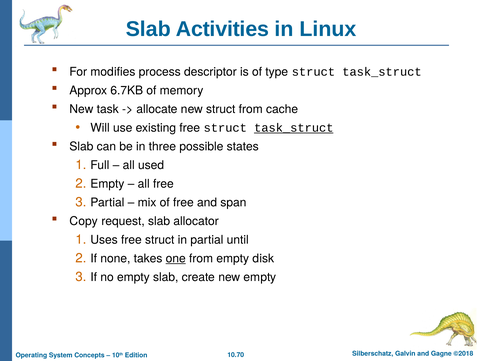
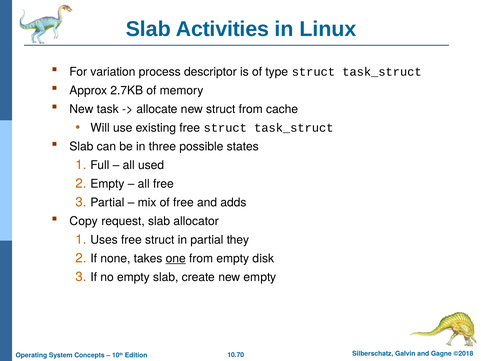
modifies: modifies -> variation
6.7KB: 6.7KB -> 2.7KB
task_struct at (294, 128) underline: present -> none
span: span -> adds
until: until -> they
